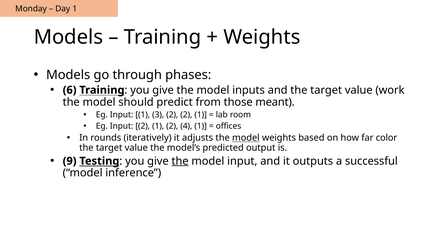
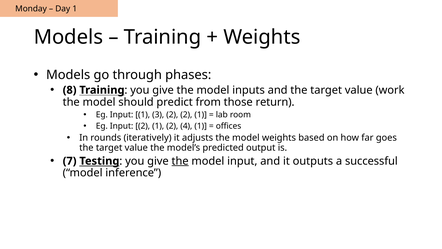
6: 6 -> 8
meant: meant -> return
model at (246, 138) underline: present -> none
color: color -> goes
9: 9 -> 7
